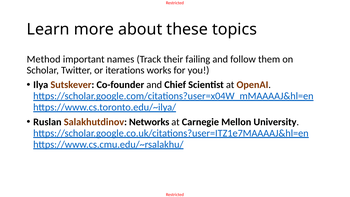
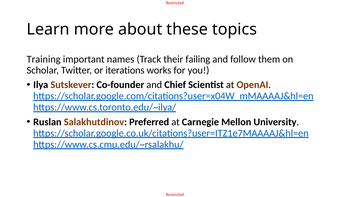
Method: Method -> Training
Networks: Networks -> Preferred
